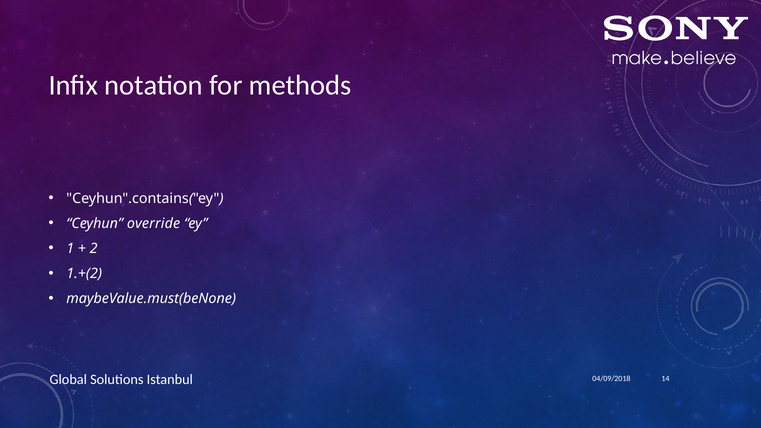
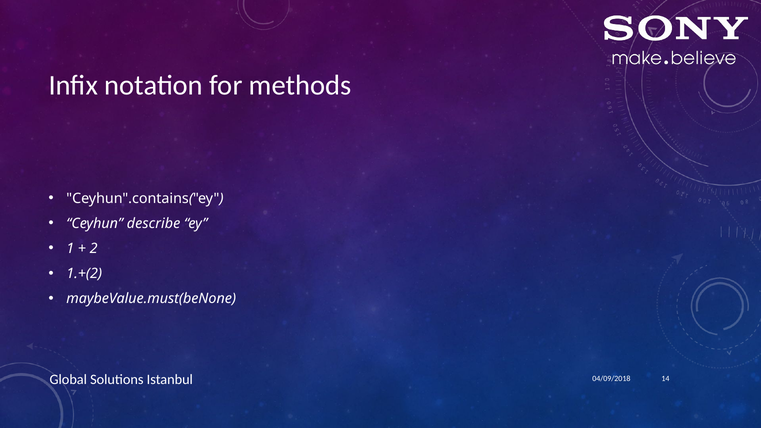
override: override -> describe
